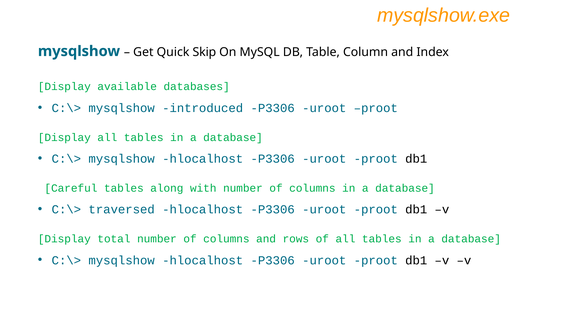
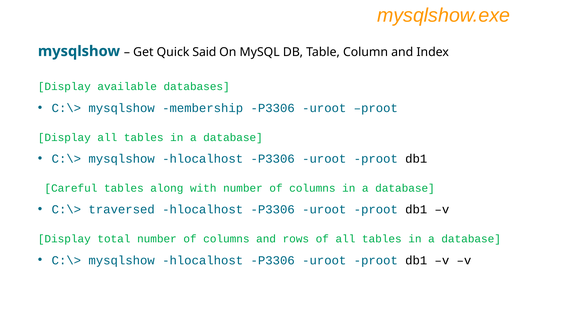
Skip: Skip -> Said
introduced: introduced -> membership
